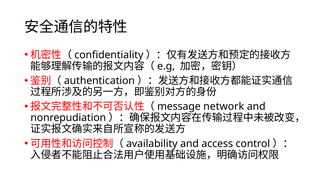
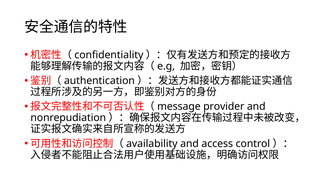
network: network -> provider
